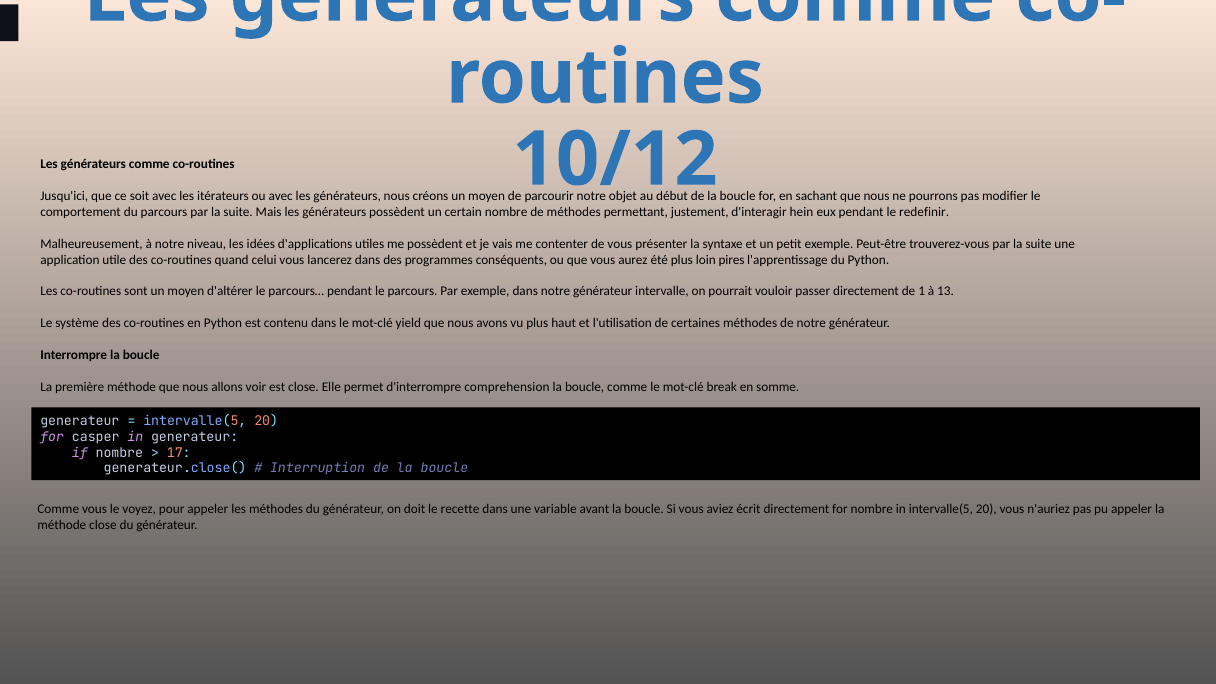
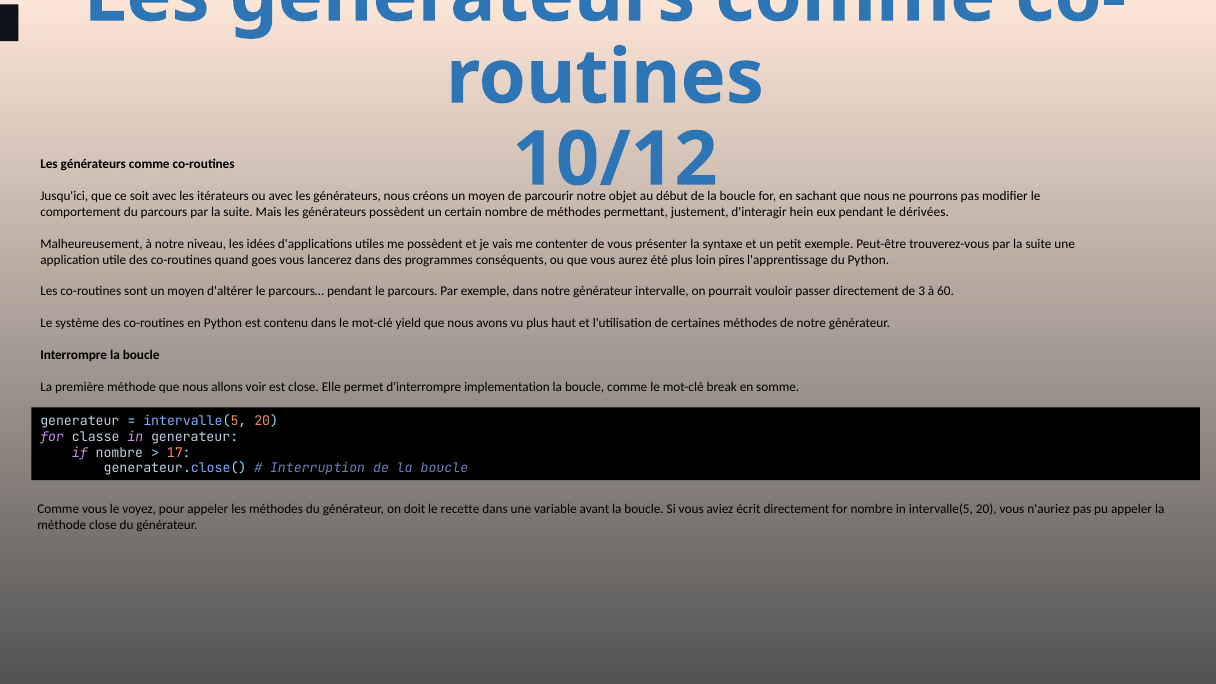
redefinir: redefinir -> dérivées
celui: celui -> goes
1: 1 -> 3
13: 13 -> 60
comprehension: comprehension -> implementation
casper: casper -> classe
